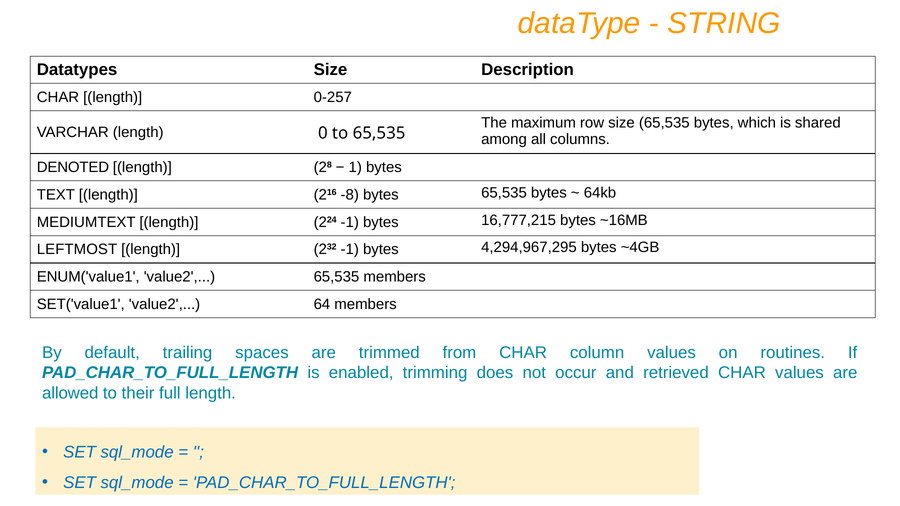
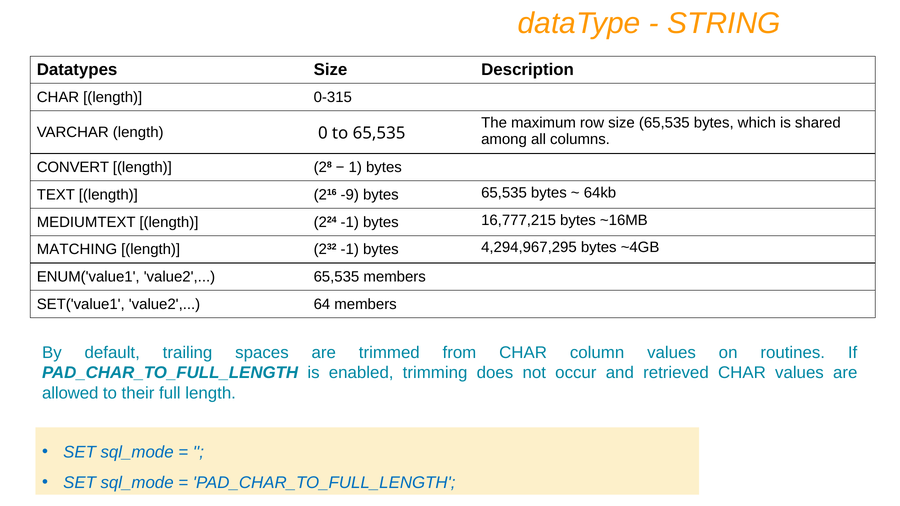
0-257: 0-257 -> 0-315
DENOTED: DENOTED -> CONVERT
-8: -8 -> -9
LEFTMOST: LEFTMOST -> MATCHING
